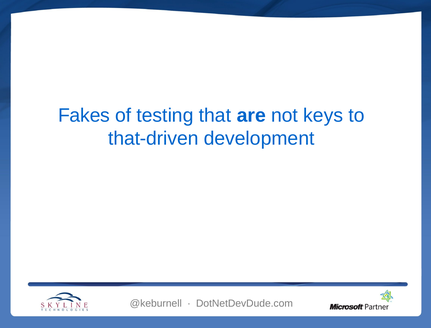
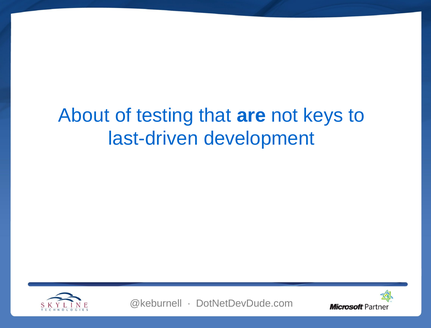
Fakes: Fakes -> About
that-driven: that-driven -> last-driven
